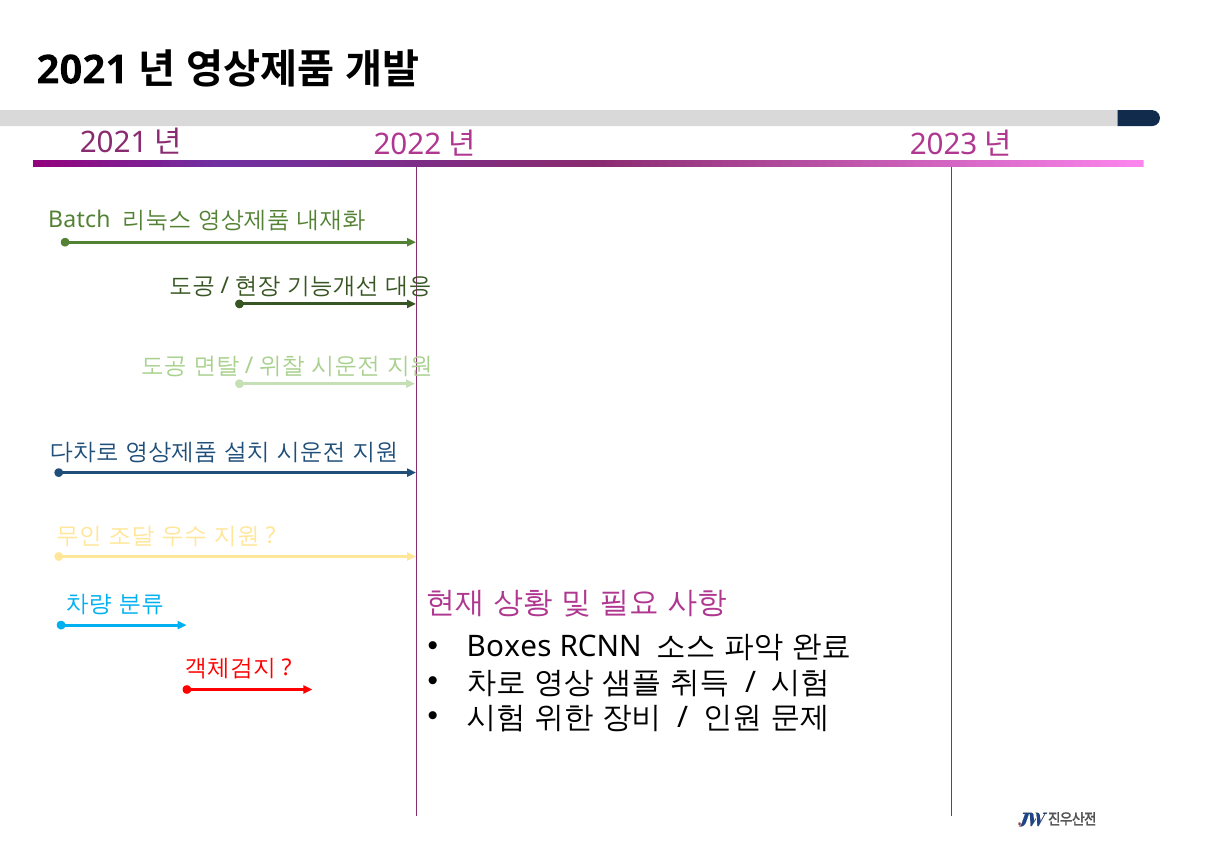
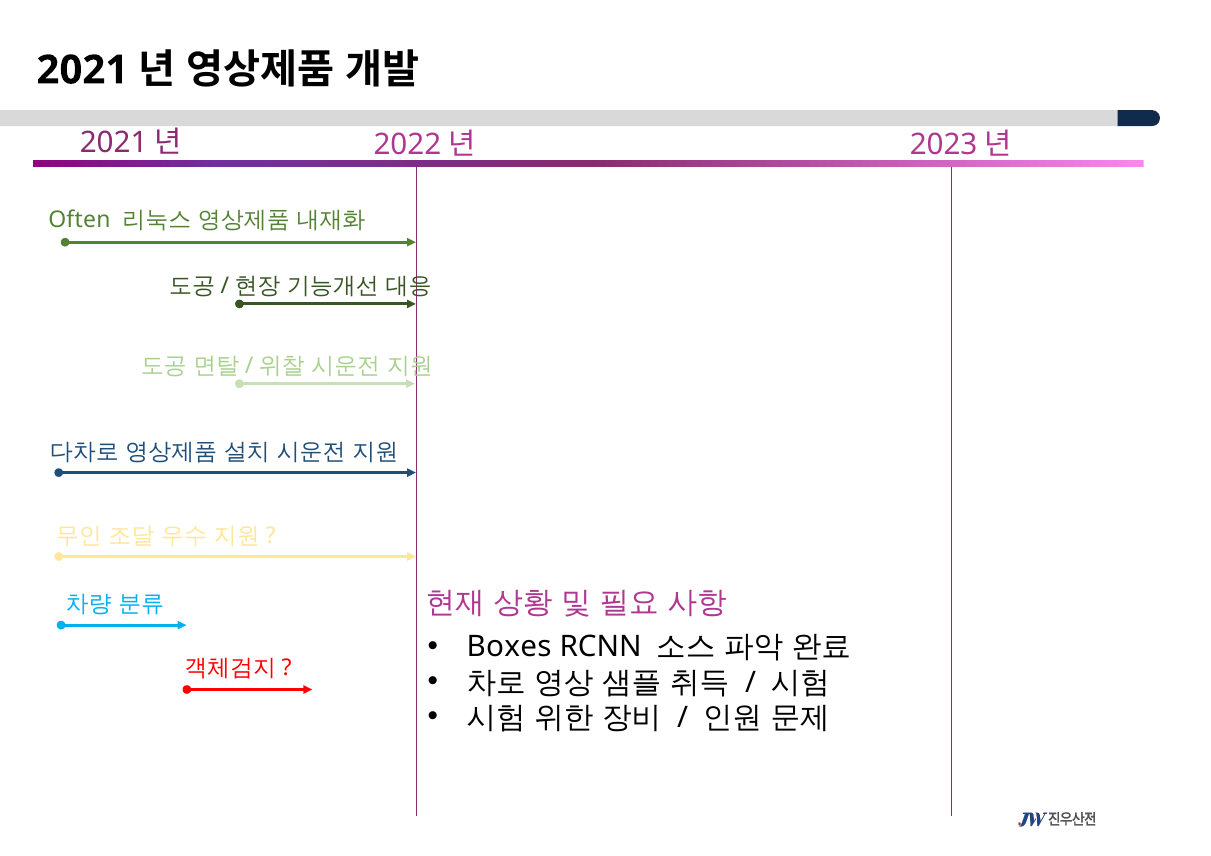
Batch: Batch -> Often
